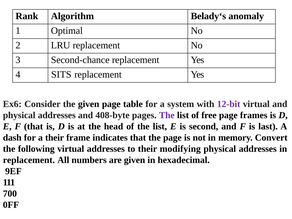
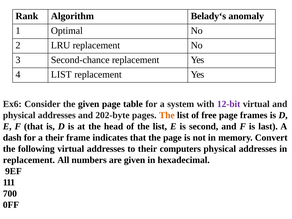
4 SITS: SITS -> LIST
408-byte: 408-byte -> 202-byte
The at (167, 115) colour: purple -> orange
modifying: modifying -> computers
